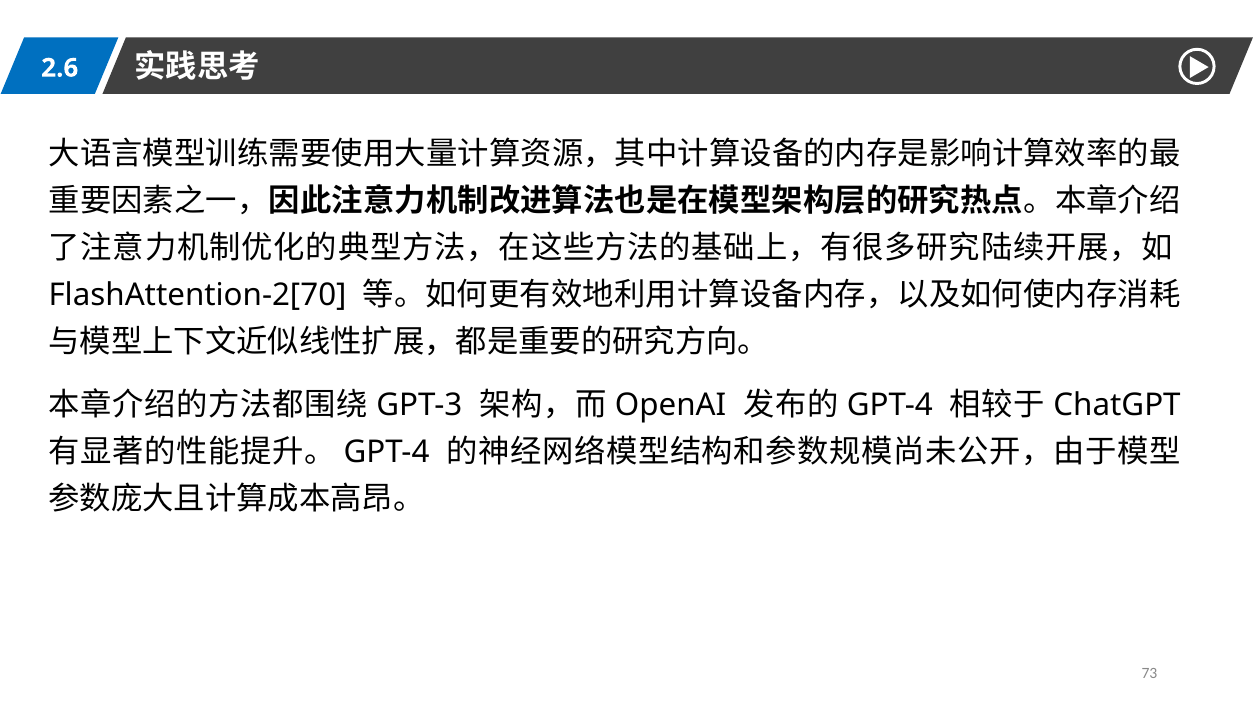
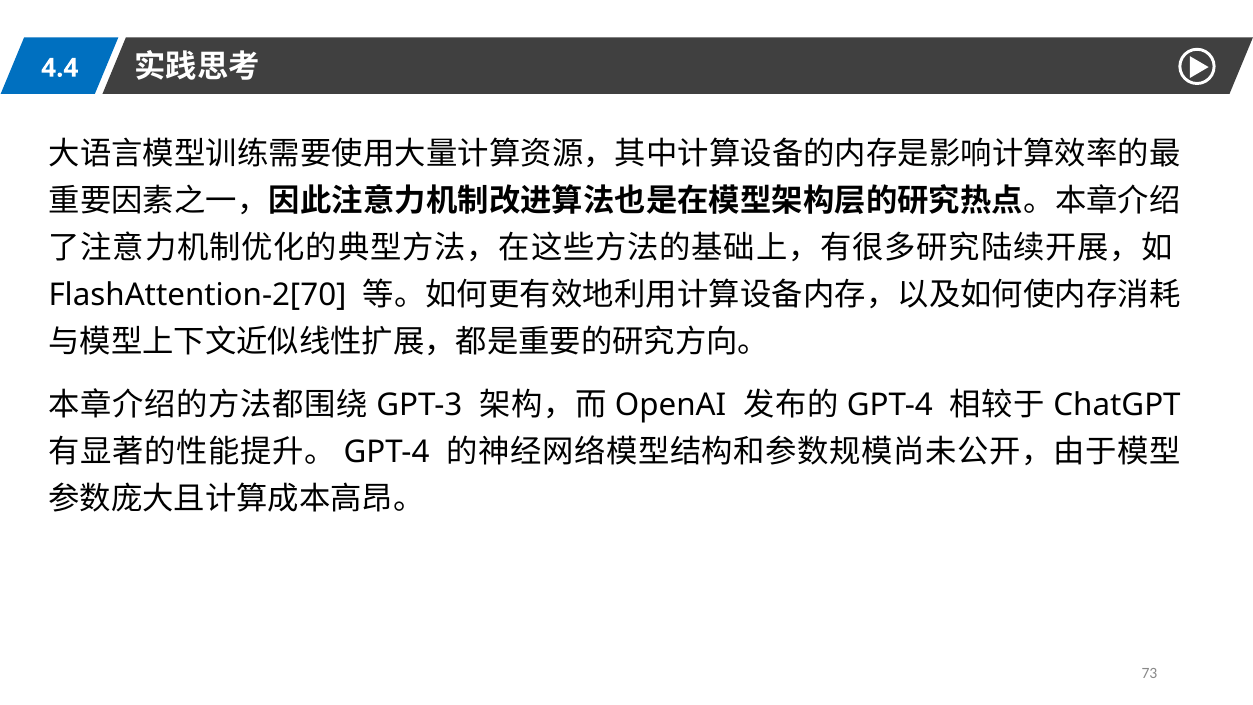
2.6: 2.6 -> 4.4
